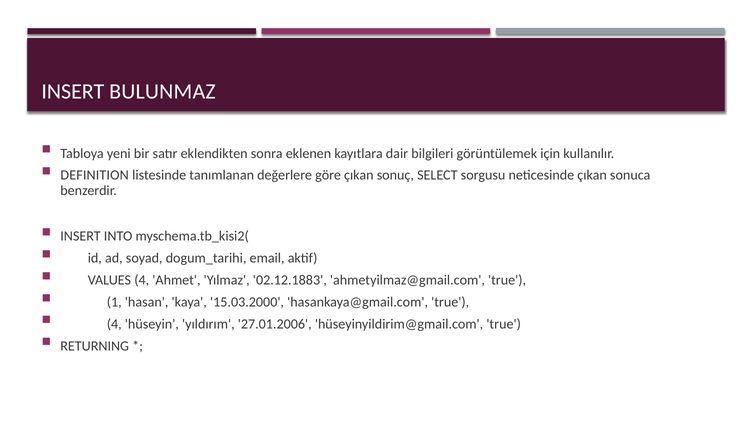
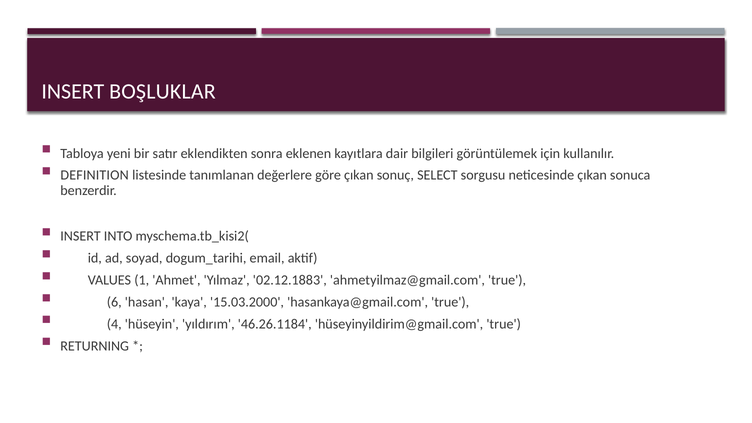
BULUNMAZ: BULUNMAZ -> BOŞLUKLAR
VALUES 4: 4 -> 1
1: 1 -> 6
27.01.2006: 27.01.2006 -> 46.26.1184
